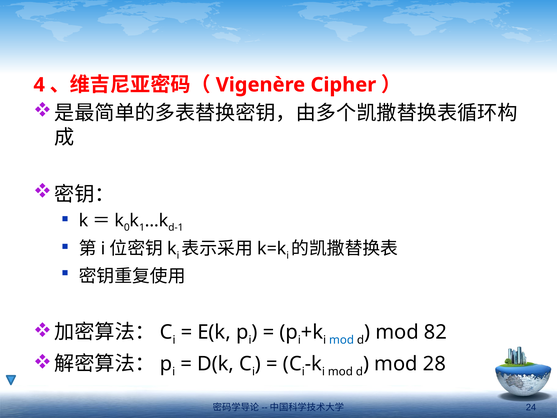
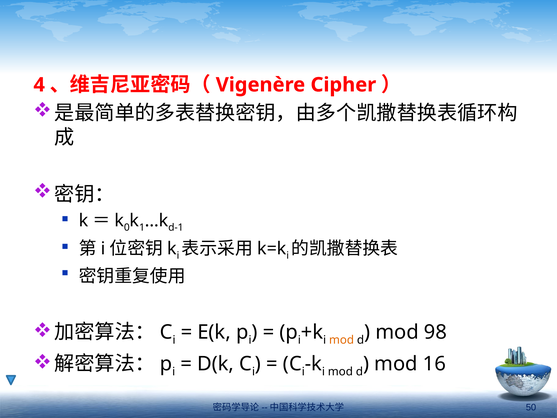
mod at (342, 340) colour: blue -> orange
82: 82 -> 98
28: 28 -> 16
24: 24 -> 50
